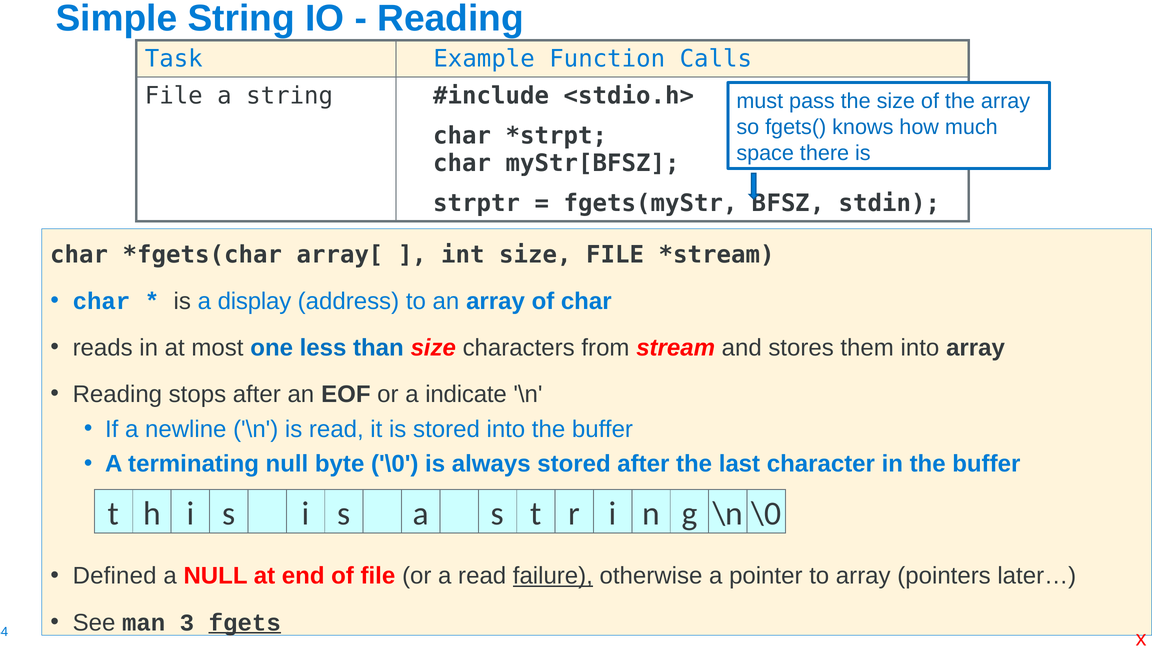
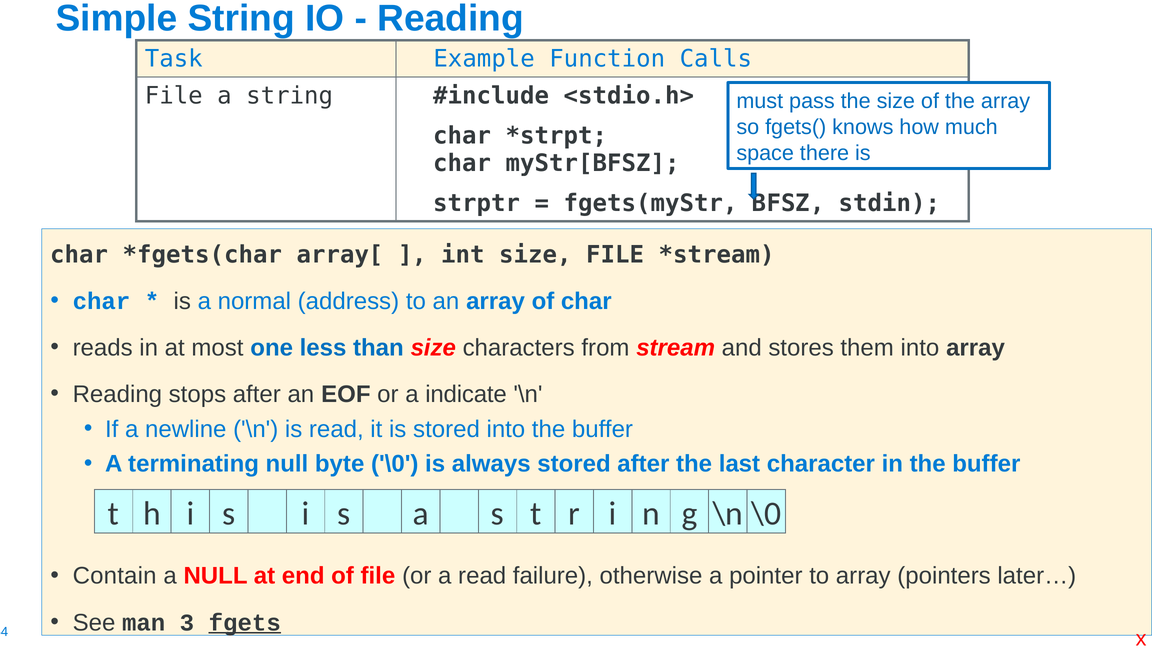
display: display -> normal
Defined: Defined -> Contain
failure underline: present -> none
